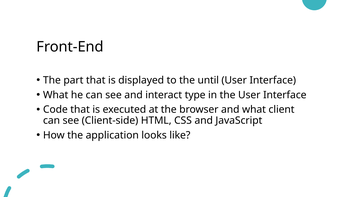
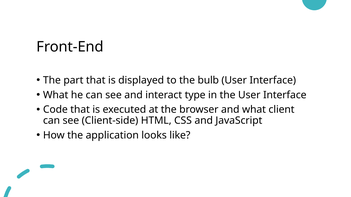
until: until -> bulb
